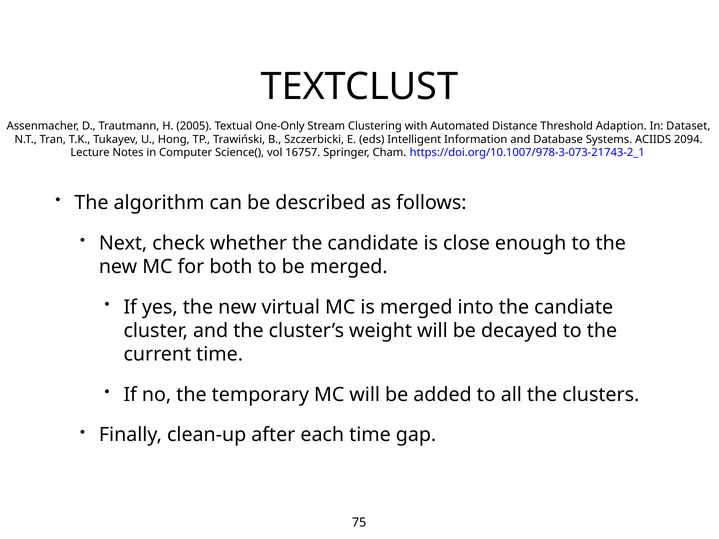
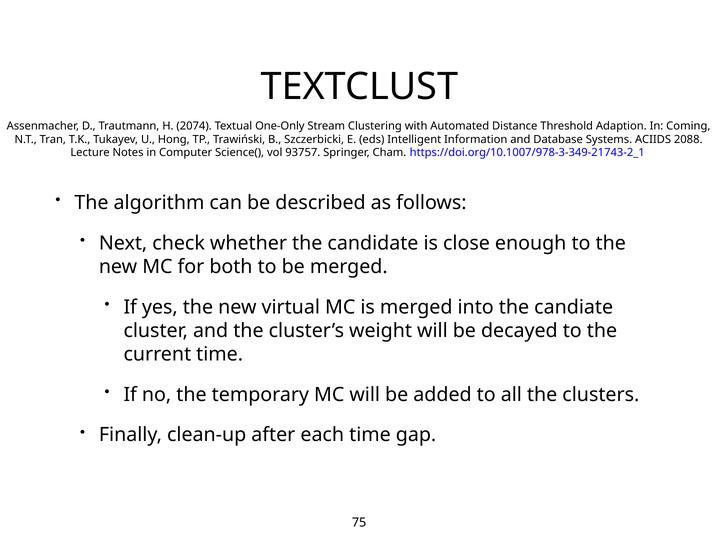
2005: 2005 -> 2074
Dataset: Dataset -> Coming
2094: 2094 -> 2088
16757: 16757 -> 93757
https://doi.org/10.1007/978-3-073-21743-2_1: https://doi.org/10.1007/978-3-073-21743-2_1 -> https://doi.org/10.1007/978-3-349-21743-2_1
